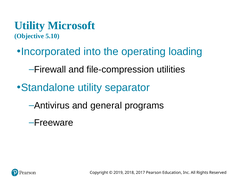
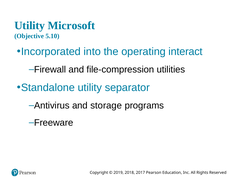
loading: loading -> interact
general: general -> storage
